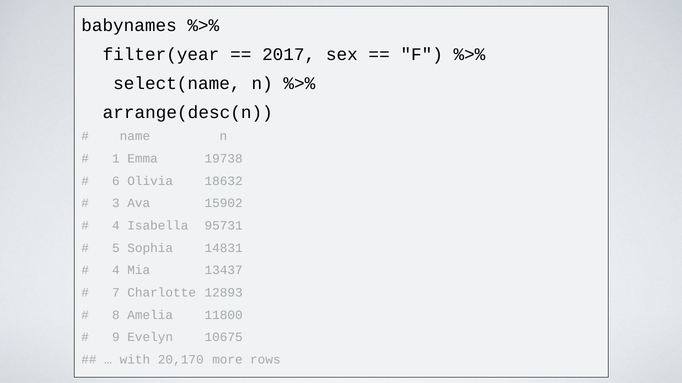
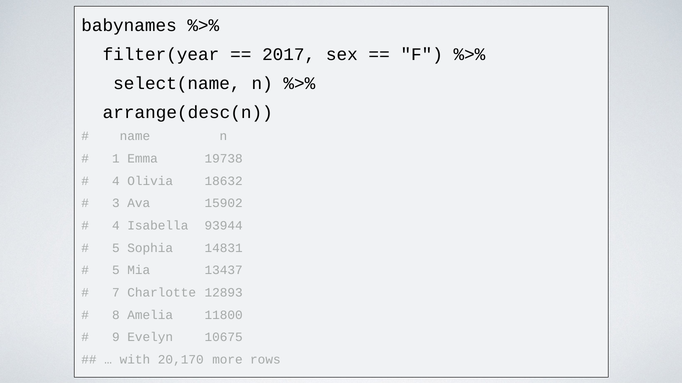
6 at (116, 181): 6 -> 4
95731: 95731 -> 93944
4 at (116, 271): 4 -> 5
